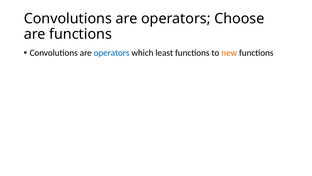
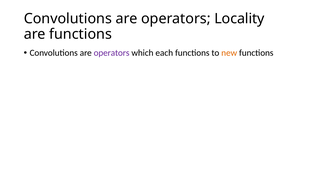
Choose: Choose -> Locality
operators at (112, 53) colour: blue -> purple
least: least -> each
